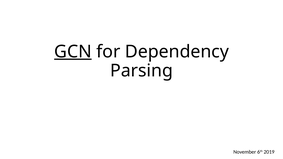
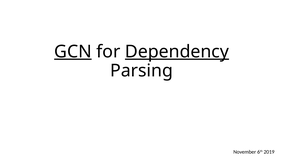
Dependency underline: none -> present
